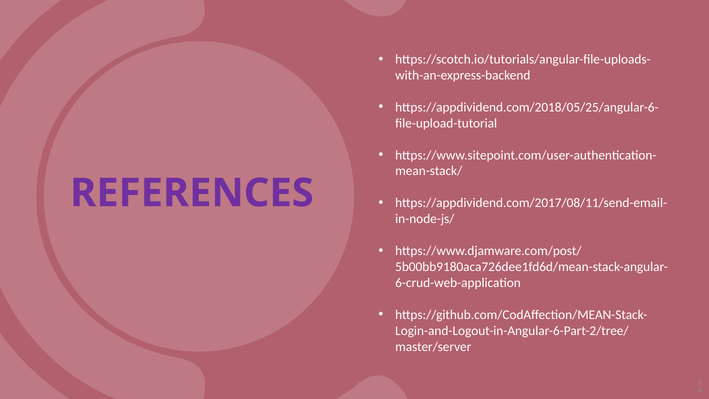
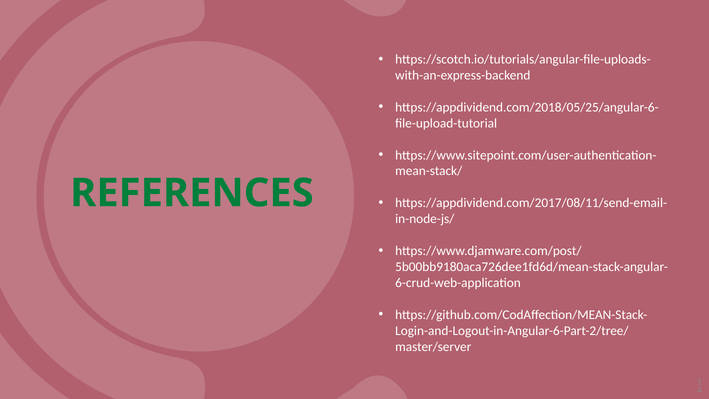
REFERENCES colour: purple -> green
